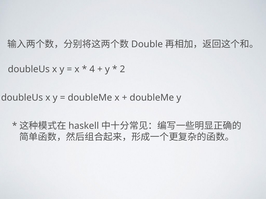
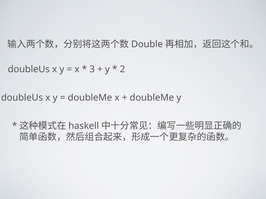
4: 4 -> 3
